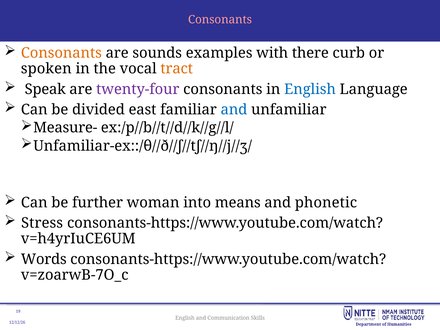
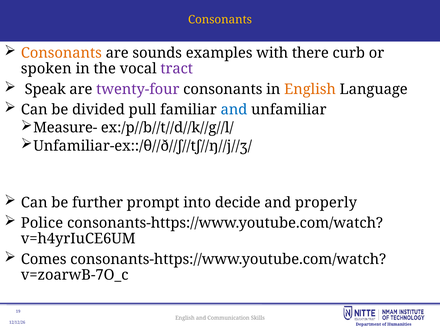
Consonants at (220, 20) colour: pink -> yellow
tract colour: orange -> purple
English at (310, 89) colour: blue -> orange
east: east -> pull
woman: woman -> prompt
means: means -> decide
phonetic: phonetic -> properly
Stress: Stress -> Police
Words: Words -> Comes
